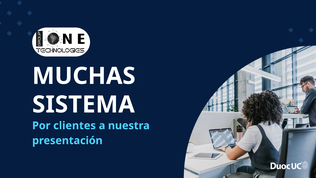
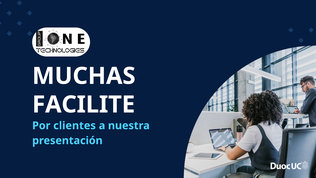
SISTEMA: SISTEMA -> FACILITE
